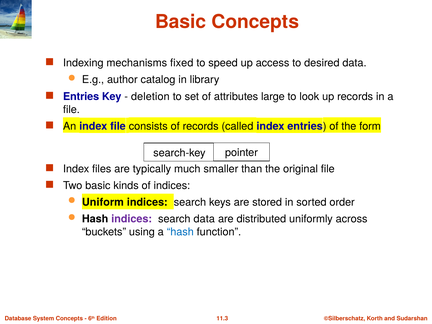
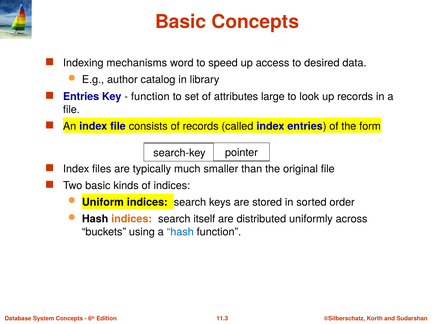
fixed: fixed -> word
deletion at (150, 96): deletion -> function
indices at (132, 219) colour: purple -> orange
search data: data -> itself
